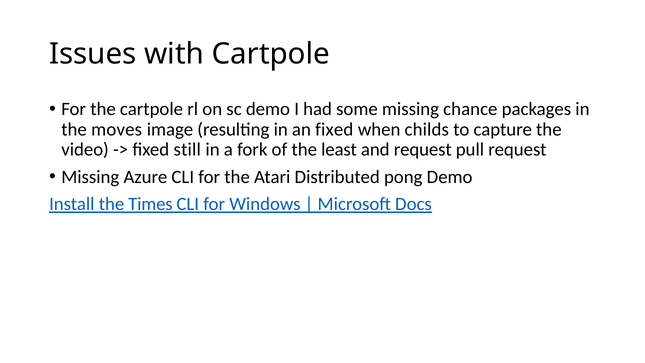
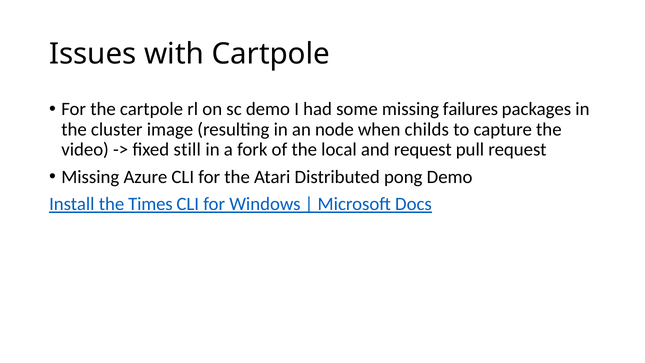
chance: chance -> failures
moves: moves -> cluster
an fixed: fixed -> node
least: least -> local
